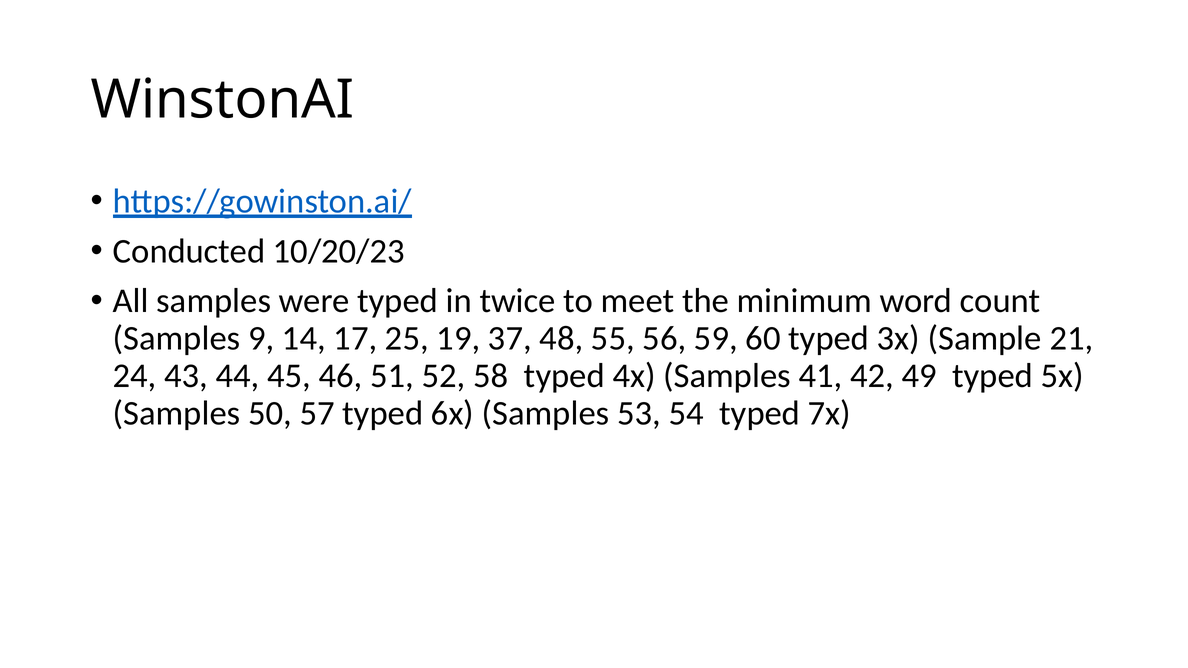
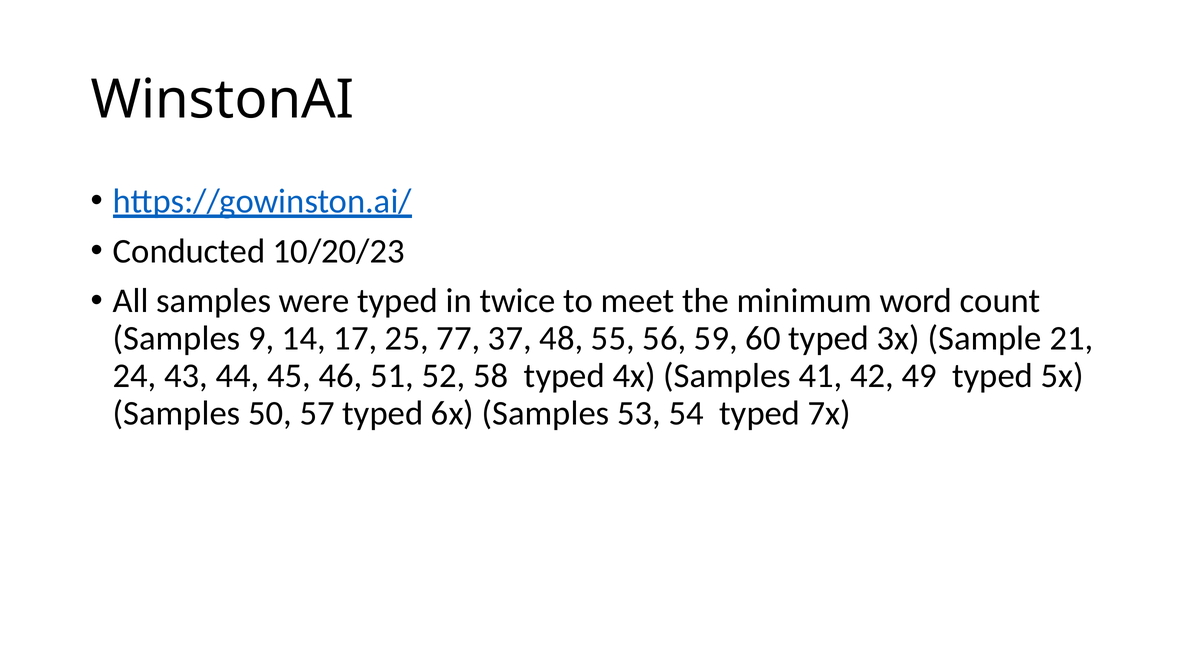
19: 19 -> 77
